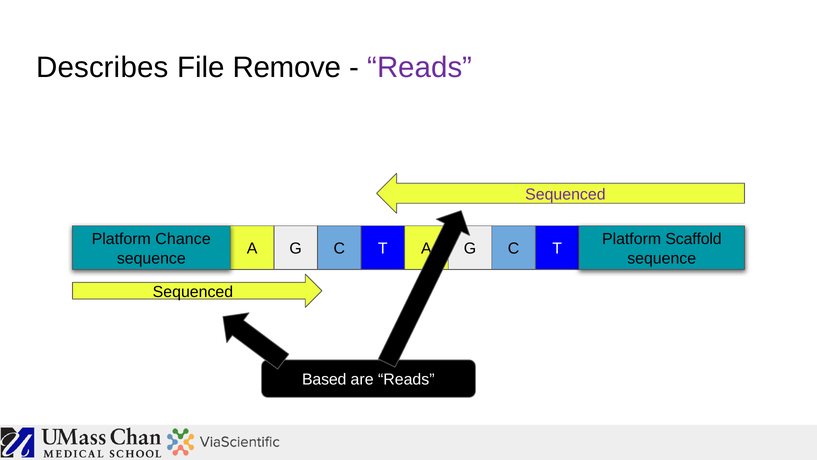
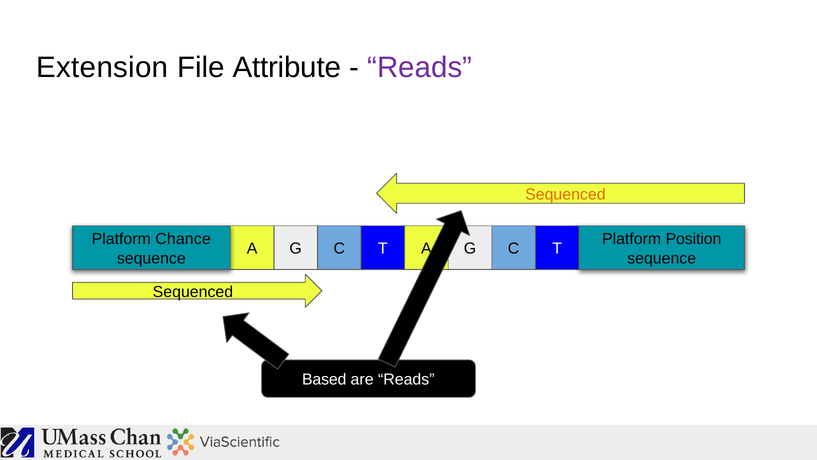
Describes: Describes -> Extension
Remove: Remove -> Attribute
Sequenced at (565, 194) colour: purple -> orange
Scaffold: Scaffold -> Position
